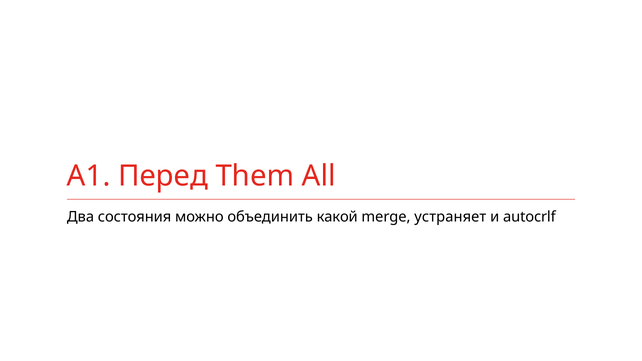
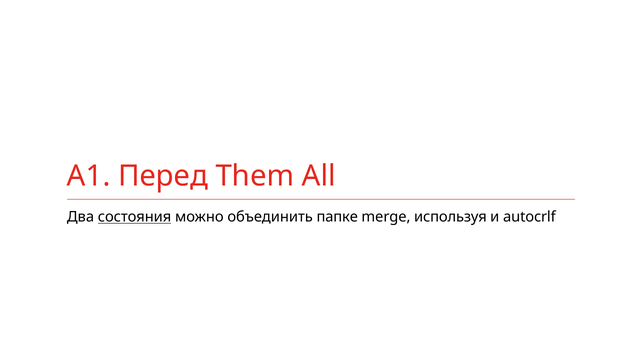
состояния underline: none -> present
какой: какой -> папке
устраняет: устраняет -> используя
